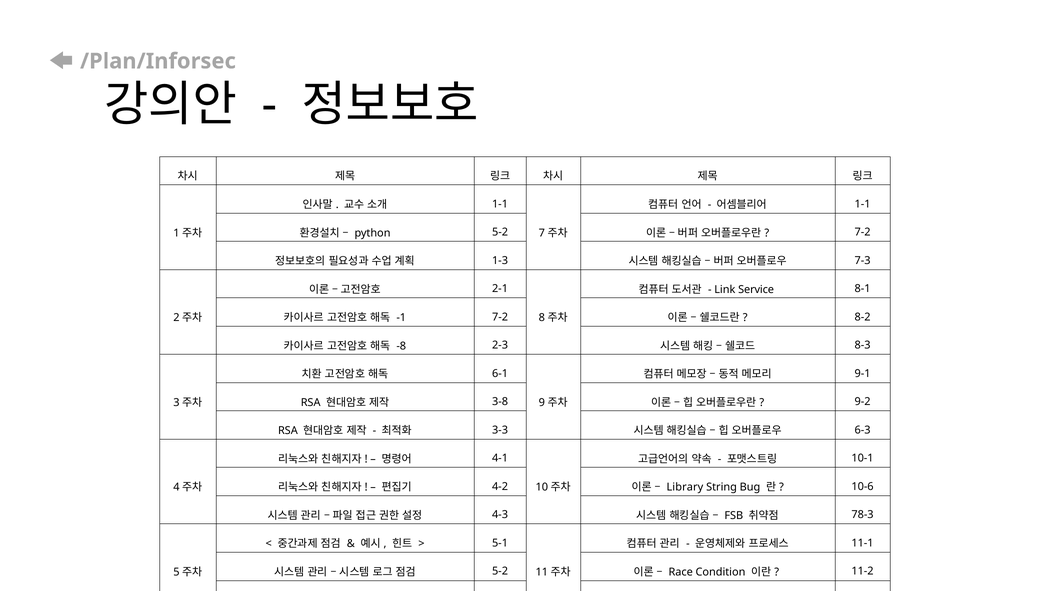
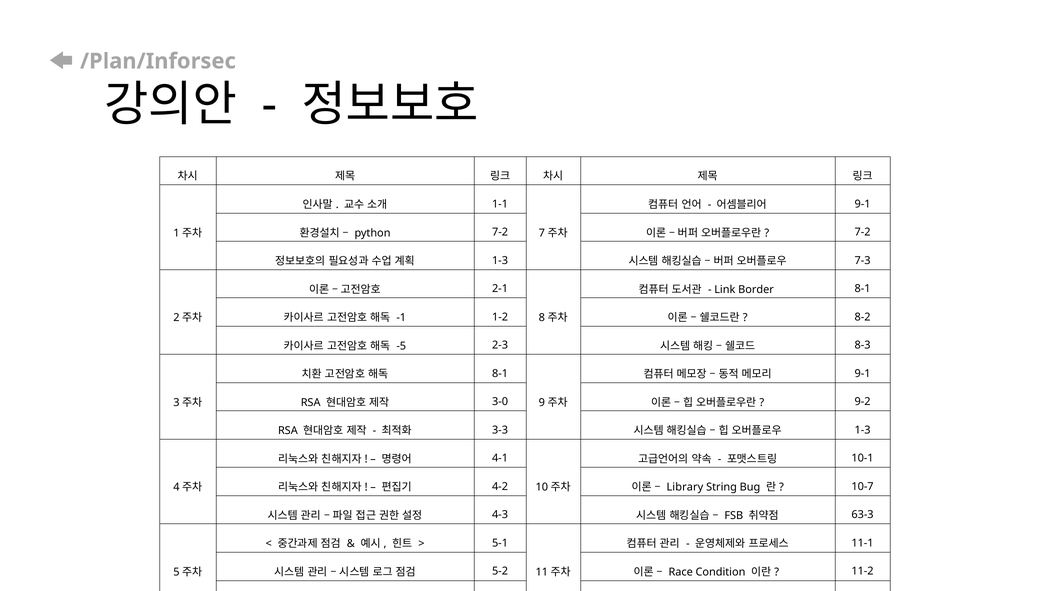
1-1 at (863, 204): 1-1 -> 9-1
python 5-2: 5-2 -> 7-2
Service: Service -> Border
-1 7-2: 7-2 -> 1-2
-8: -8 -> -5
6-1 at (500, 373): 6-1 -> 8-1
3-8: 3-8 -> 3-0
6-3 at (863, 430): 6-3 -> 1-3
10-6: 10-6 -> 10-7
78-3: 78-3 -> 63-3
